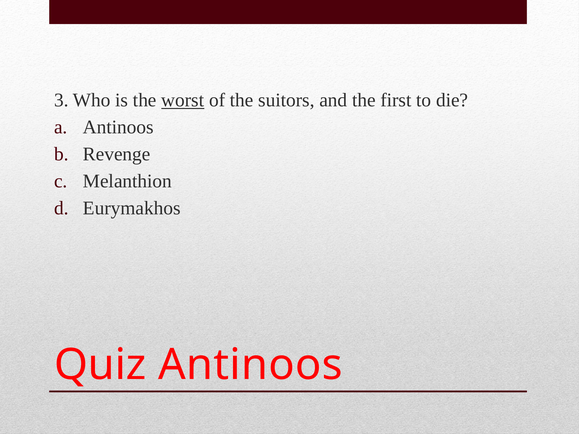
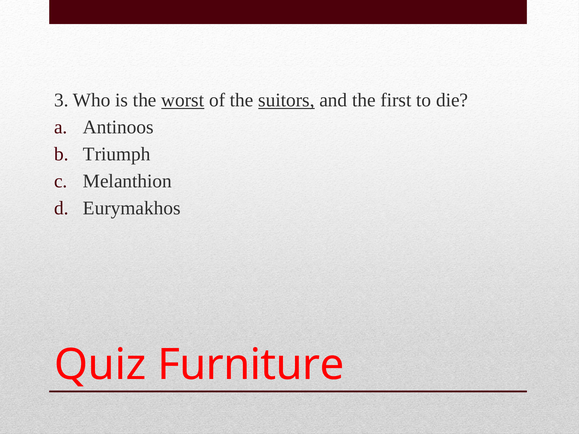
suitors underline: none -> present
Revenge: Revenge -> Triumph
Quiz Antinoos: Antinoos -> Furniture
